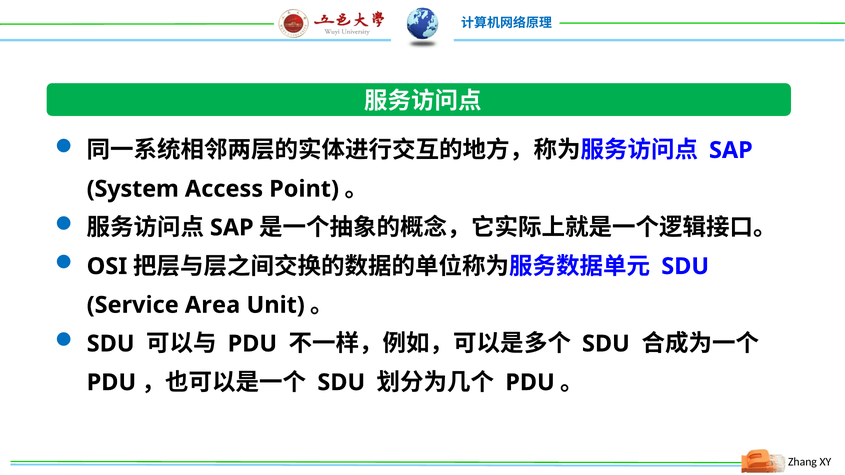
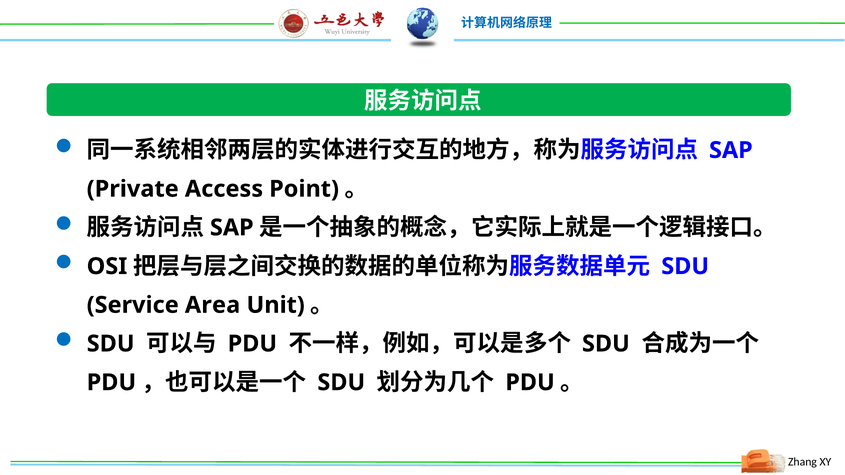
System: System -> Private
